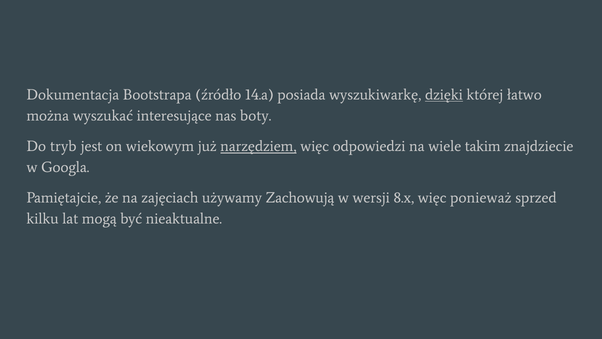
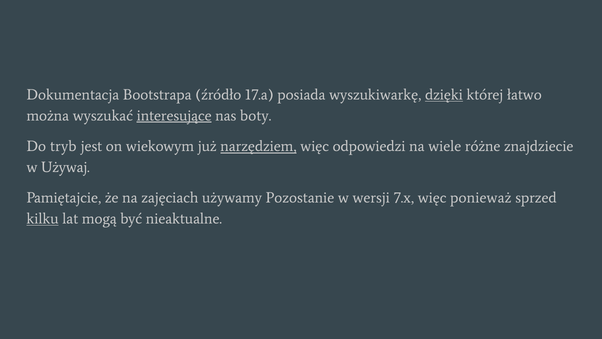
14.a: 14.a -> 17.a
interesujące underline: none -> present
takim: takim -> różne
Googla: Googla -> Używaj
Zachowują: Zachowują -> Pozostanie
8.x: 8.x -> 7.x
kilku underline: none -> present
